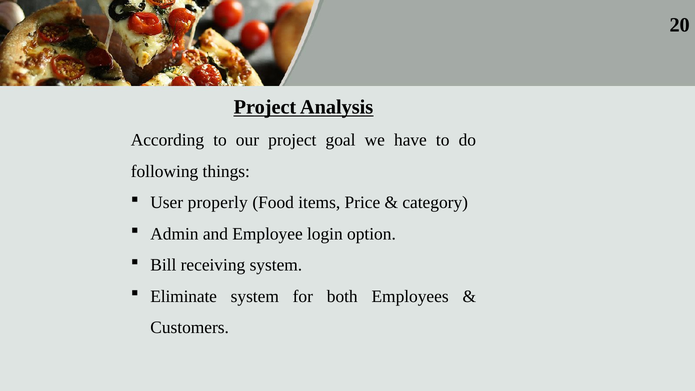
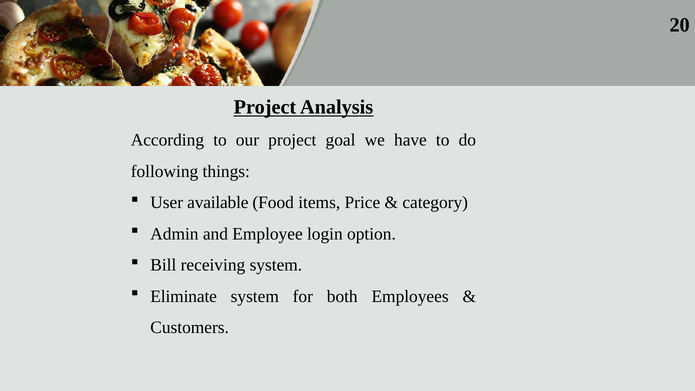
properly: properly -> available
